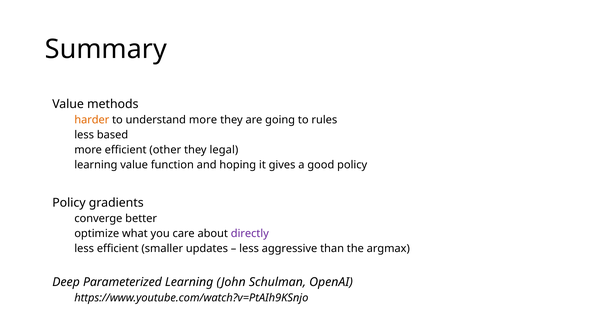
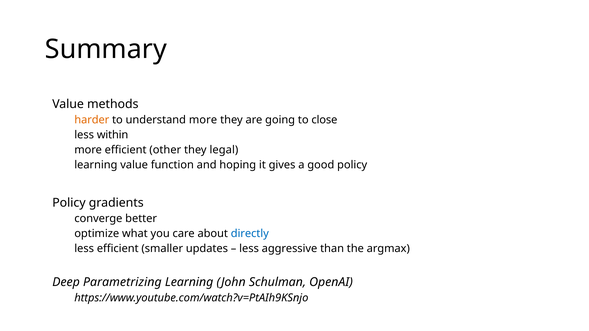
rules: rules -> close
based: based -> within
directly colour: purple -> blue
Parameterized: Parameterized -> Parametrizing
